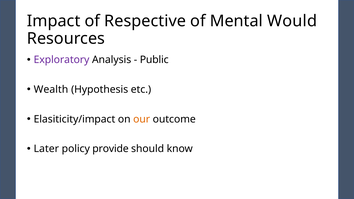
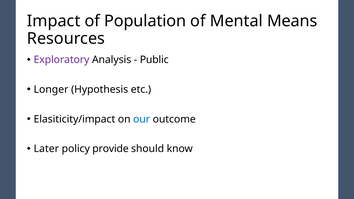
Respective: Respective -> Population
Would: Would -> Means
Wealth: Wealth -> Longer
our colour: orange -> blue
